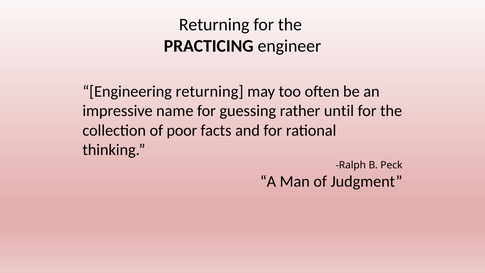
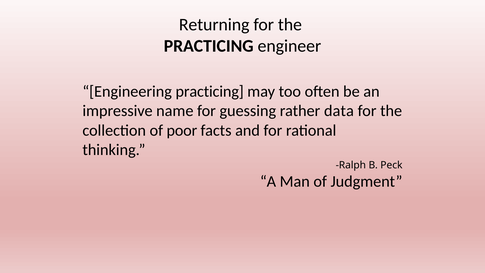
Engineering returning: returning -> practicing
until: until -> data
